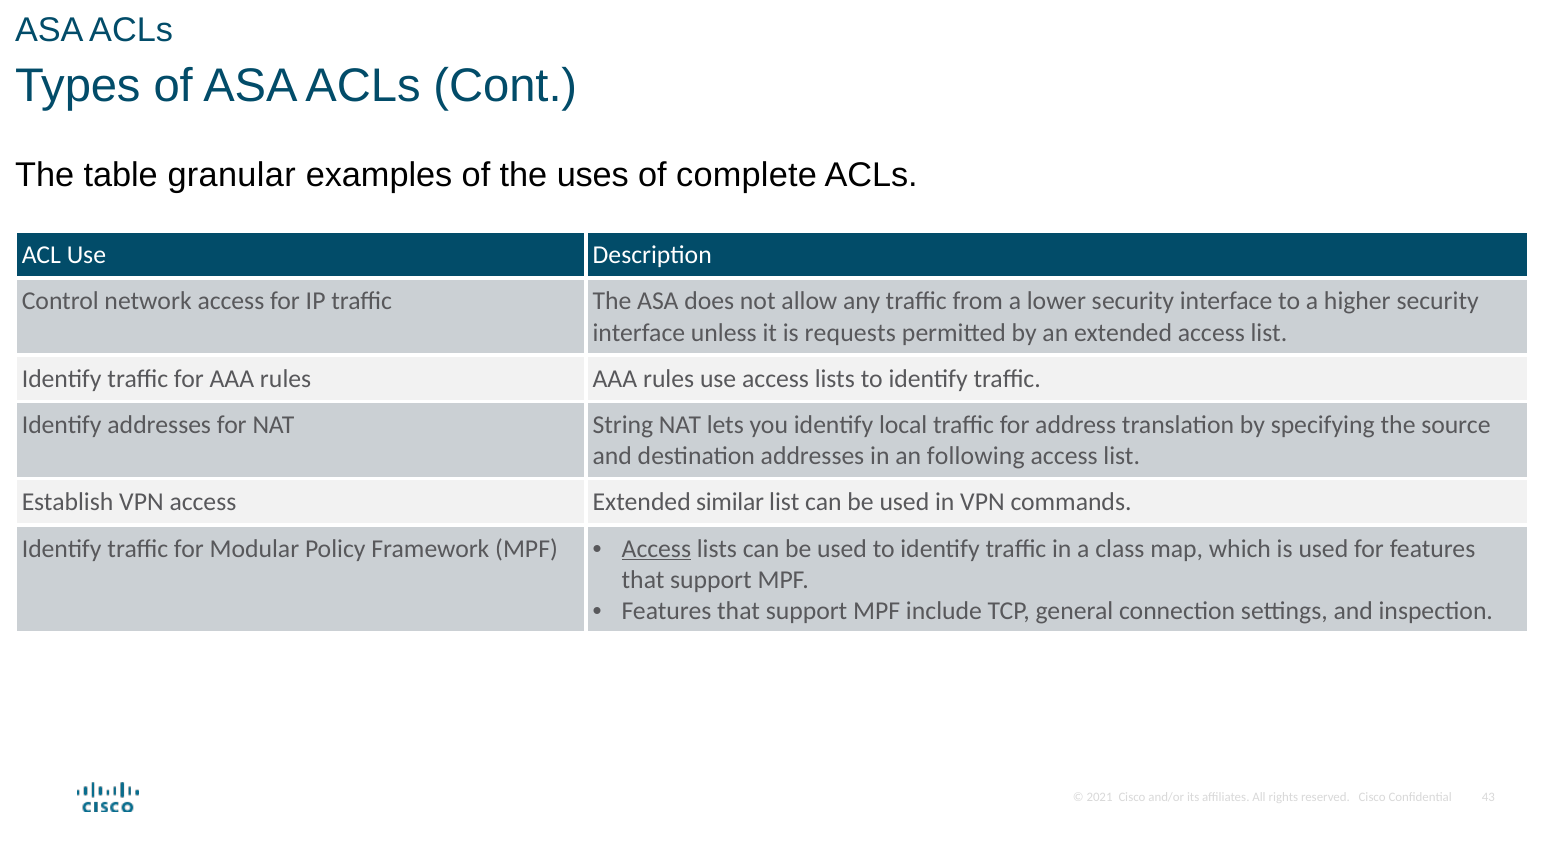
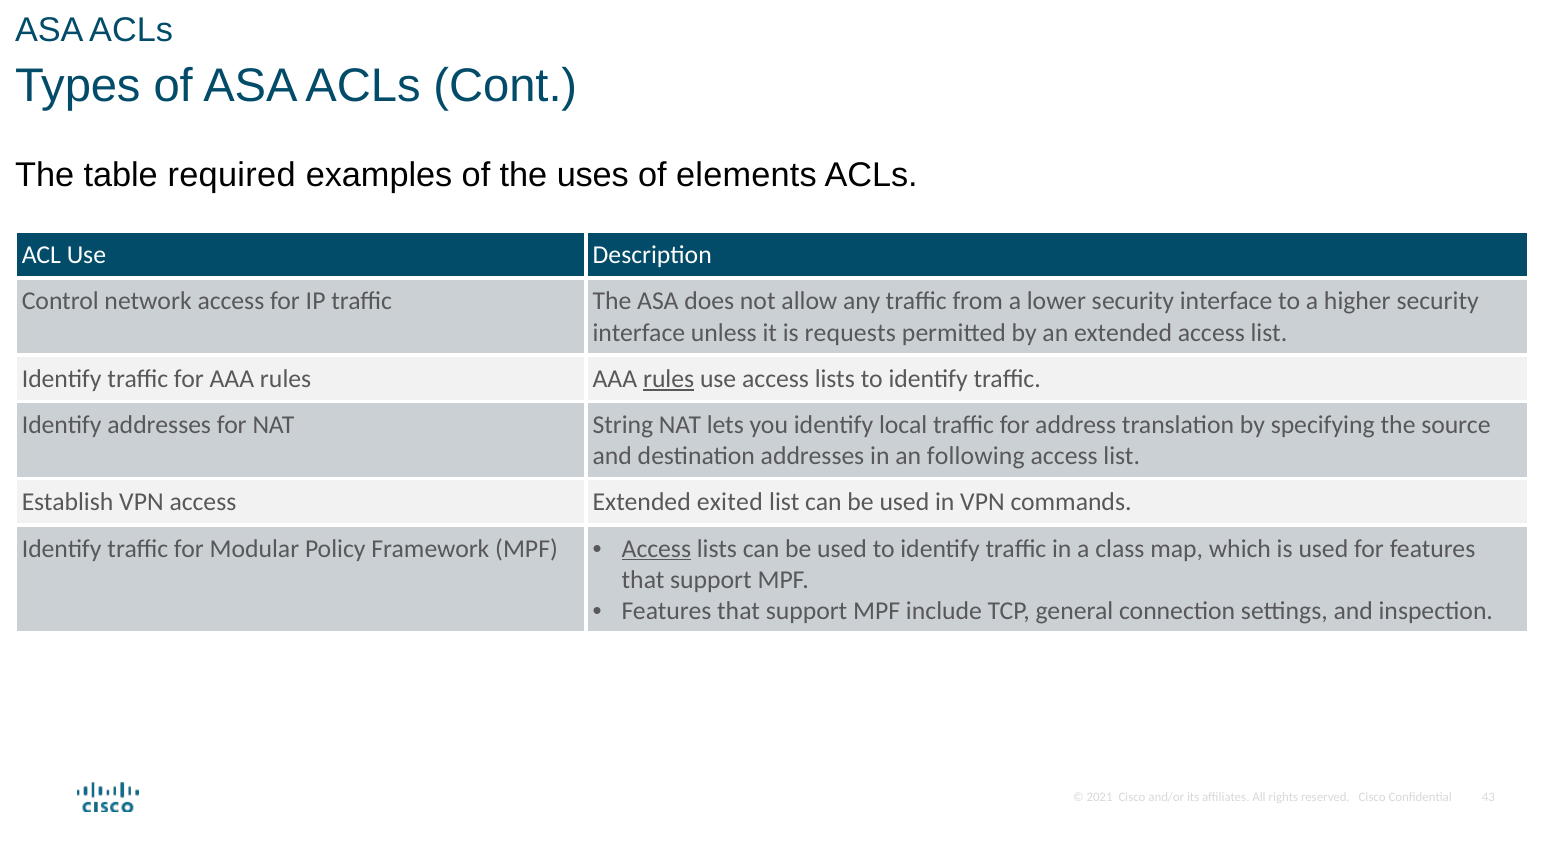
granular: granular -> required
complete: complete -> elements
rules at (669, 379) underline: none -> present
similar: similar -> exited
